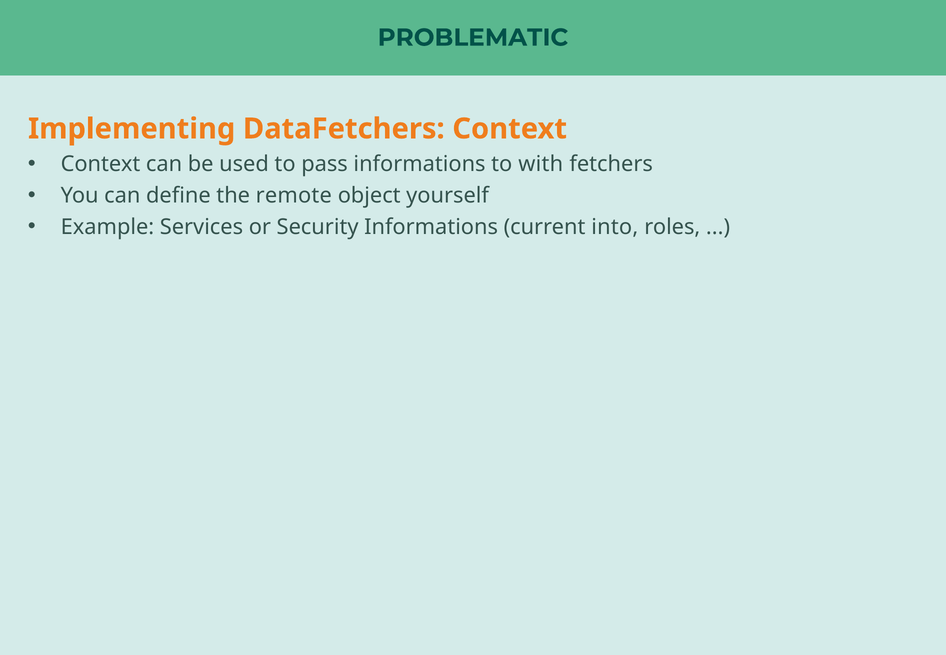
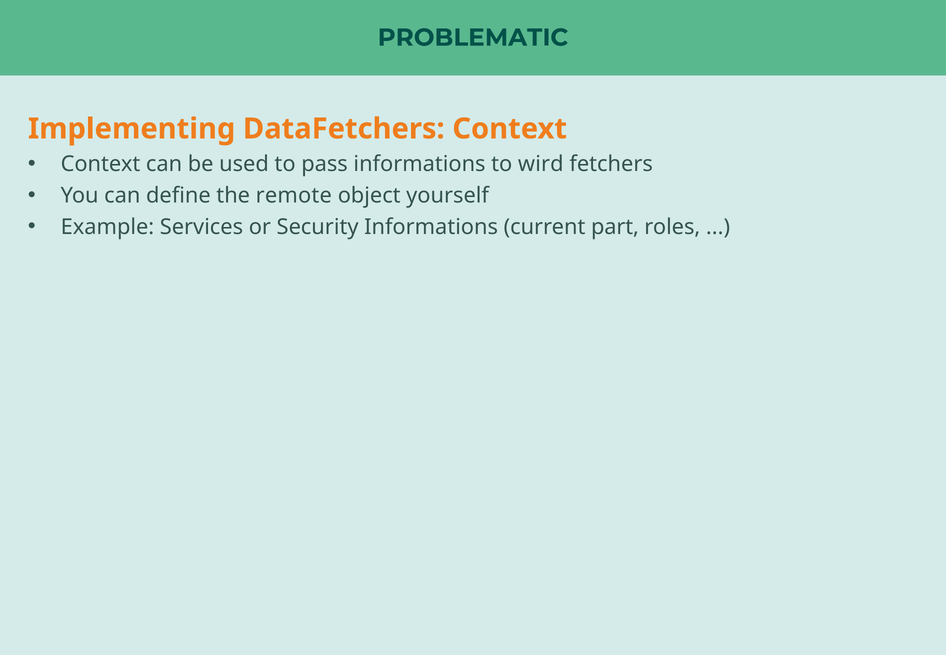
with: with -> wird
into: into -> part
